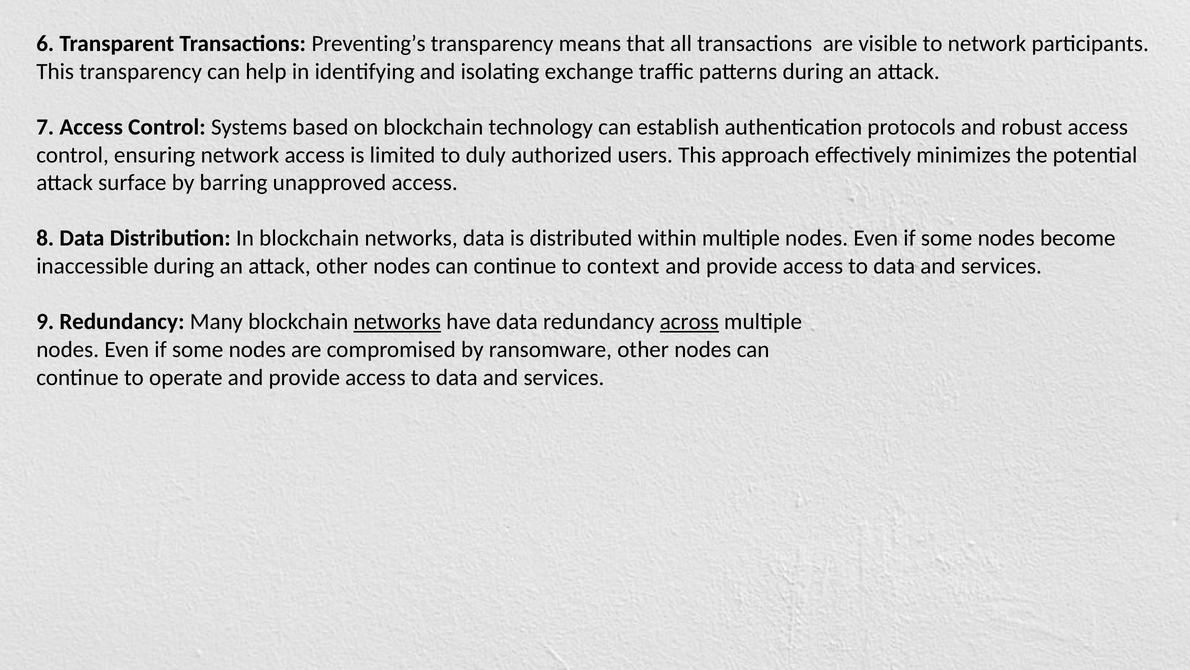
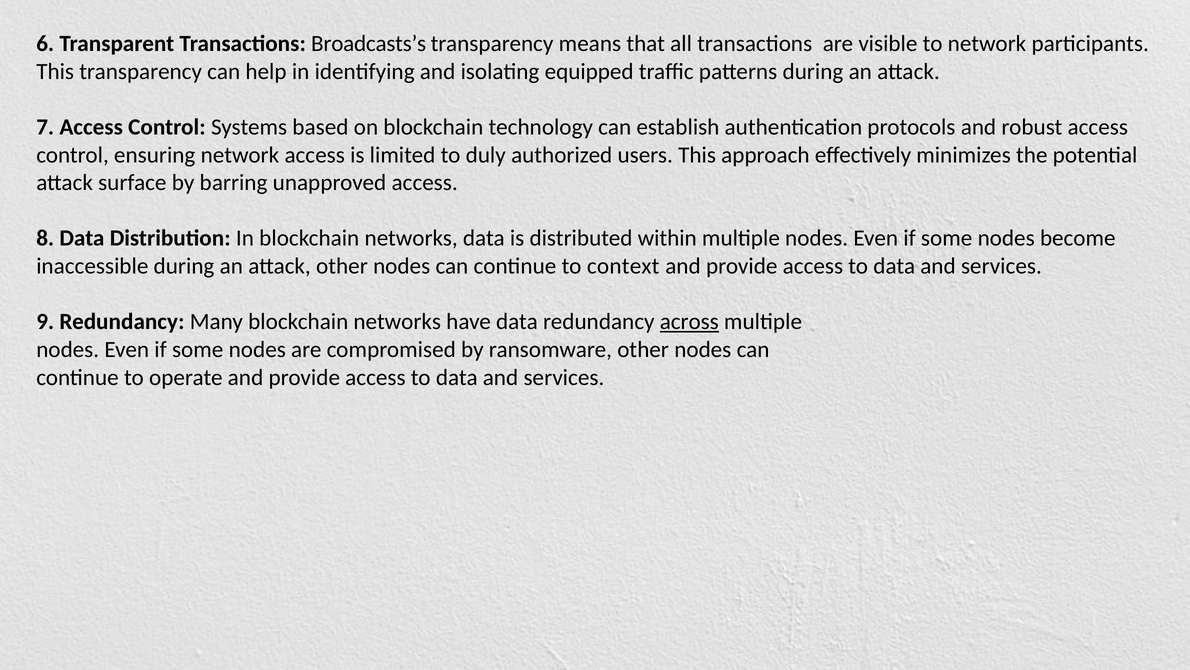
Preventing’s: Preventing’s -> Broadcasts’s
exchange: exchange -> equipped
networks at (397, 321) underline: present -> none
